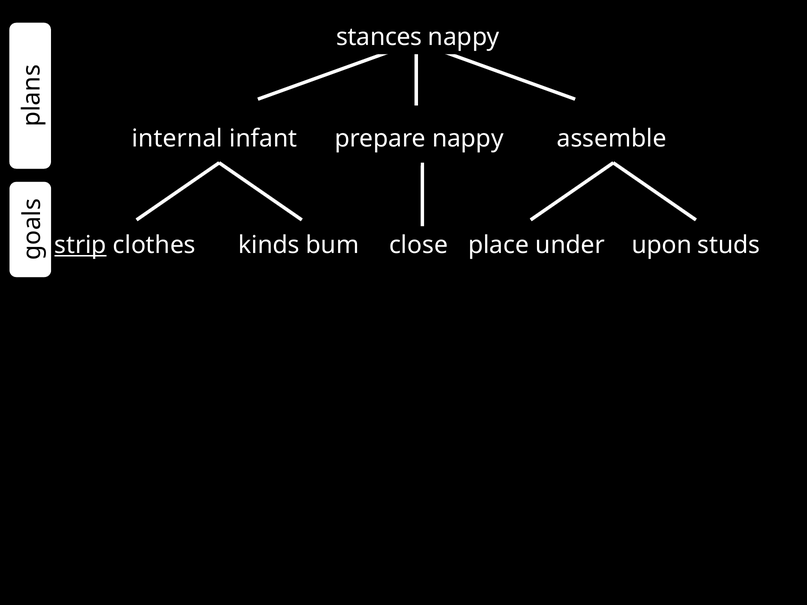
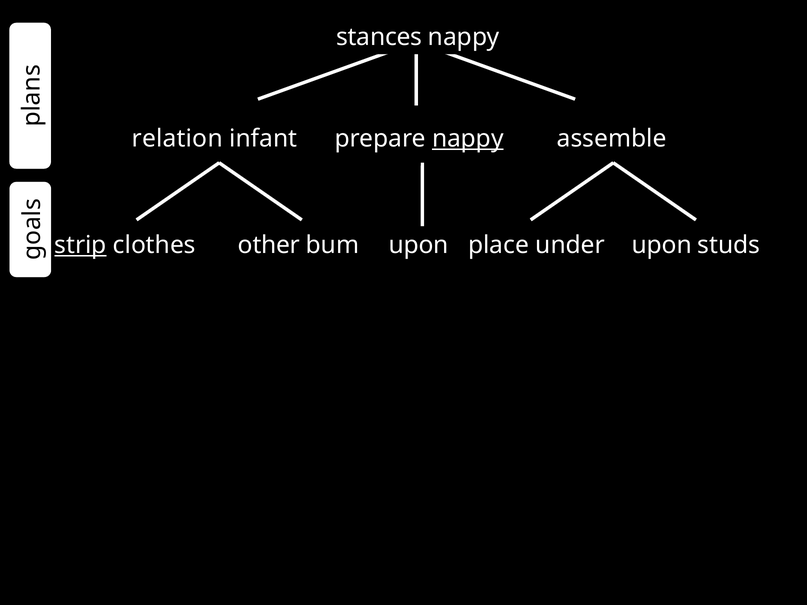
internal: internal -> relation
nappy at (468, 139) underline: none -> present
kinds: kinds -> other
bum close: close -> upon
